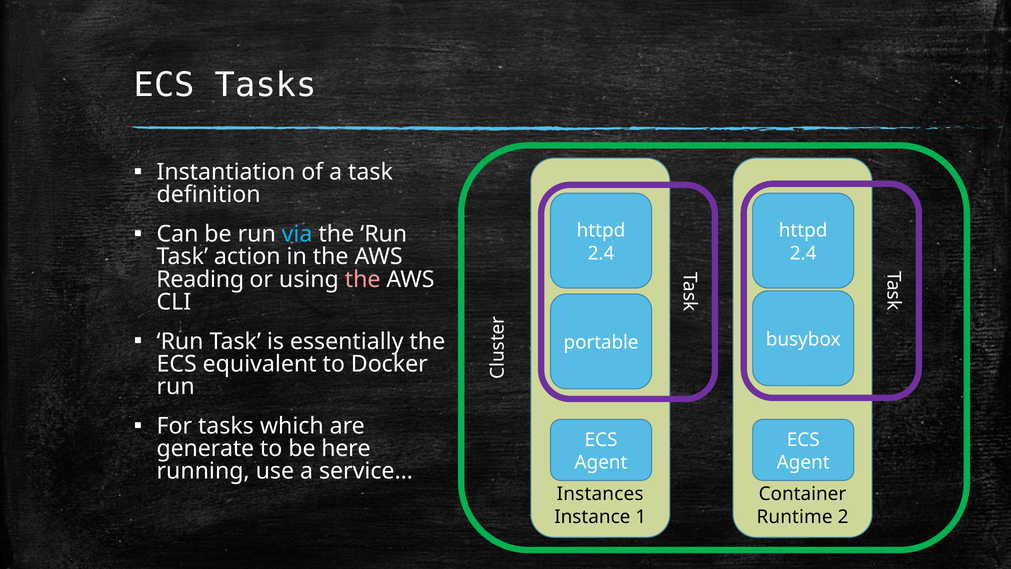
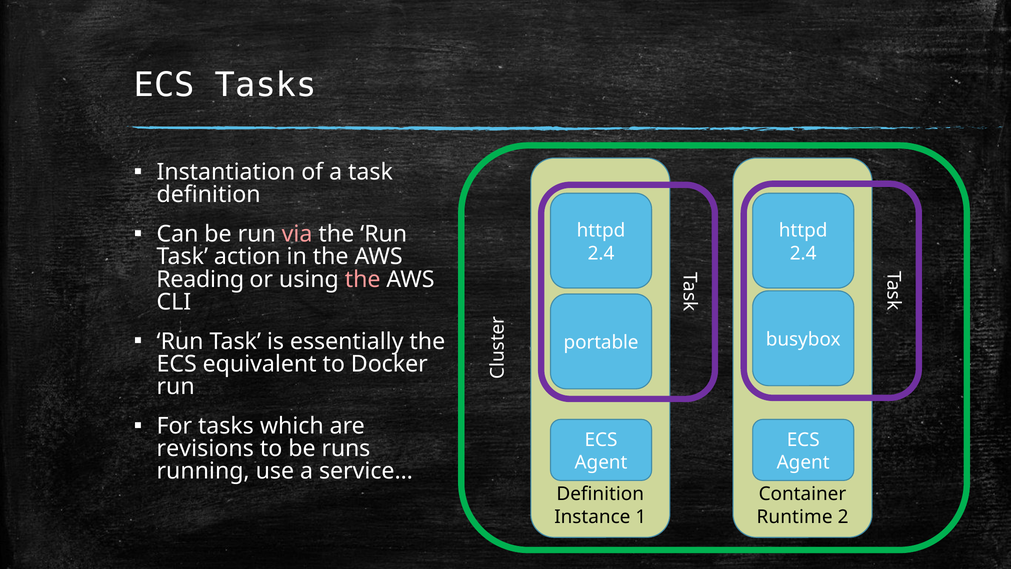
via colour: light blue -> pink
generate: generate -> revisions
here: here -> runs
Instances at (600, 494): Instances -> Definition
